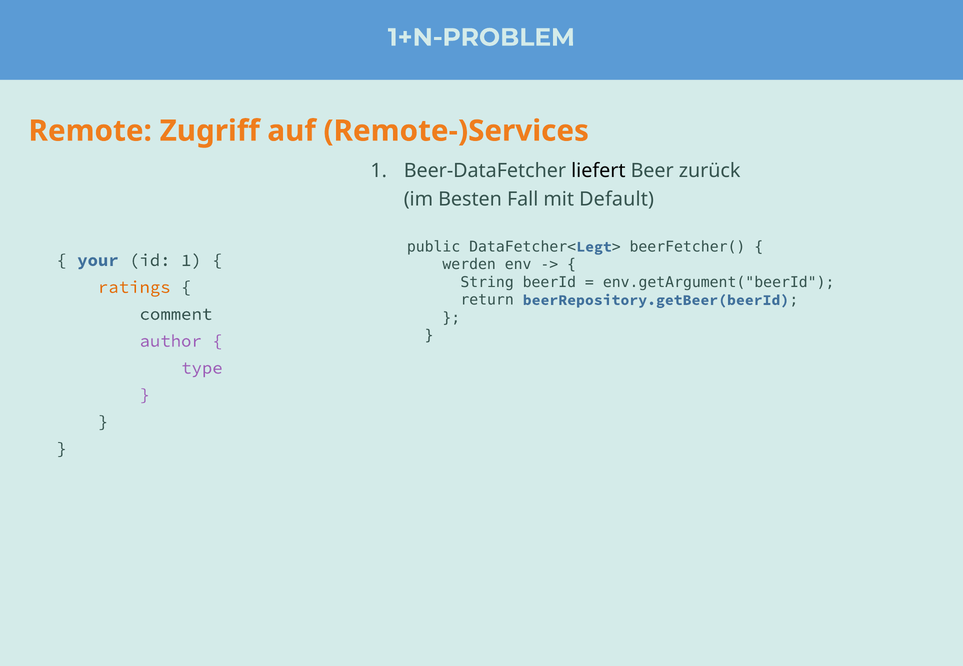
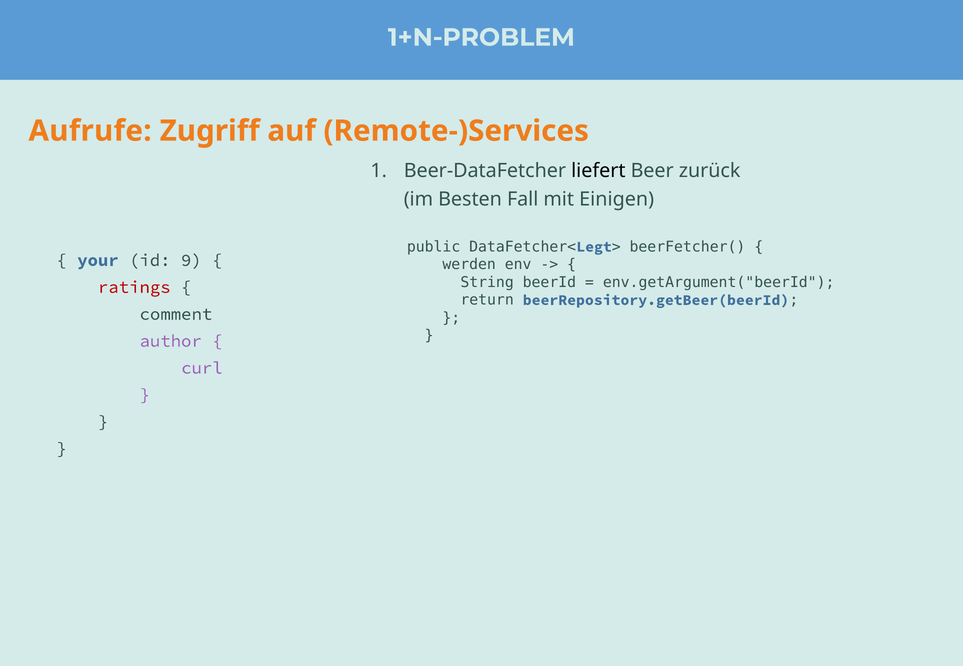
Remote: Remote -> Aufrufe
Default: Default -> Einigen
id 1: 1 -> 9
ratings colour: orange -> red
type: type -> curl
